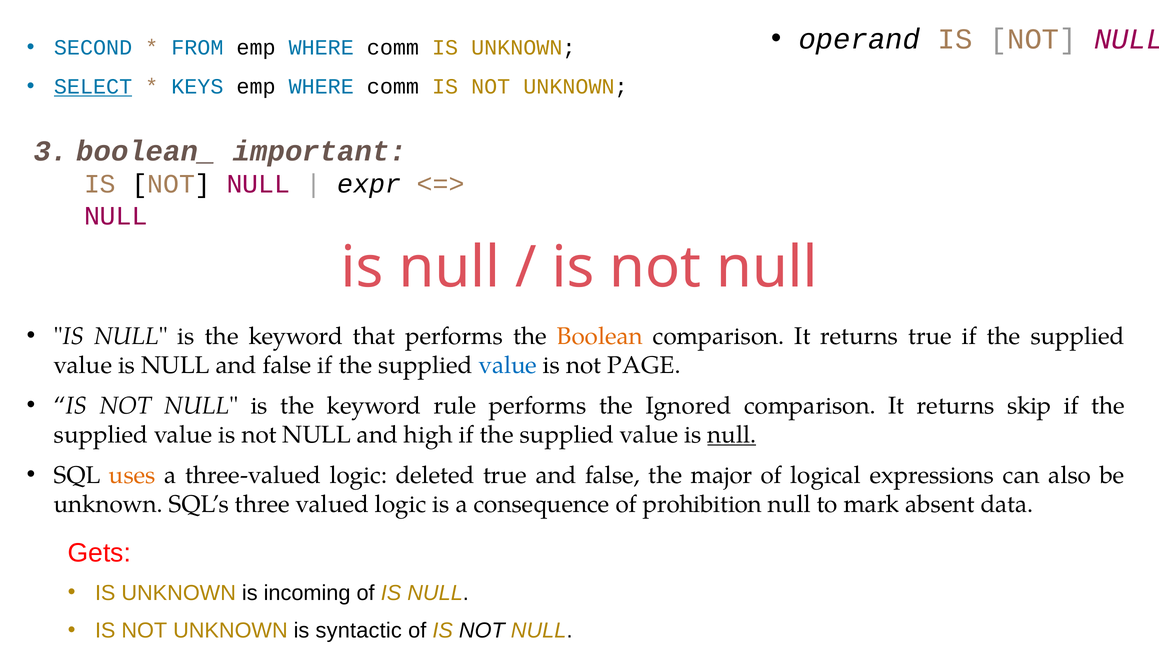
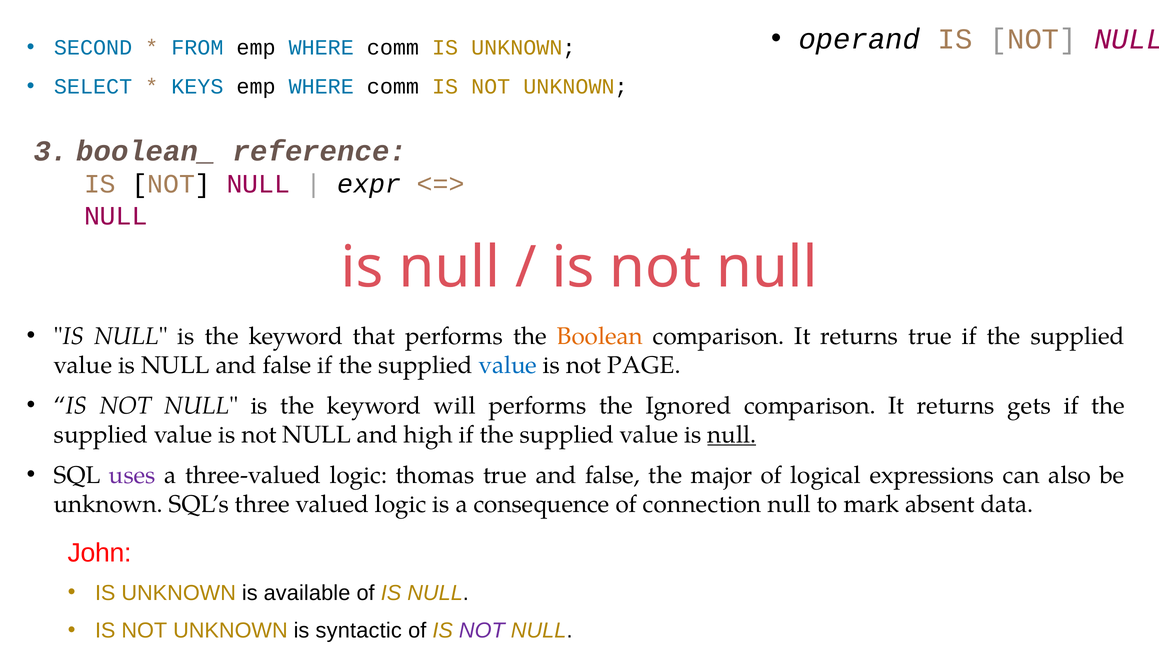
SELECT underline: present -> none
important: important -> reference
rule: rule -> will
skip: skip -> gets
uses colour: orange -> purple
deleted: deleted -> thomas
prohibition: prohibition -> connection
Gets: Gets -> John
incoming: incoming -> available
NOT at (482, 631) colour: black -> purple
